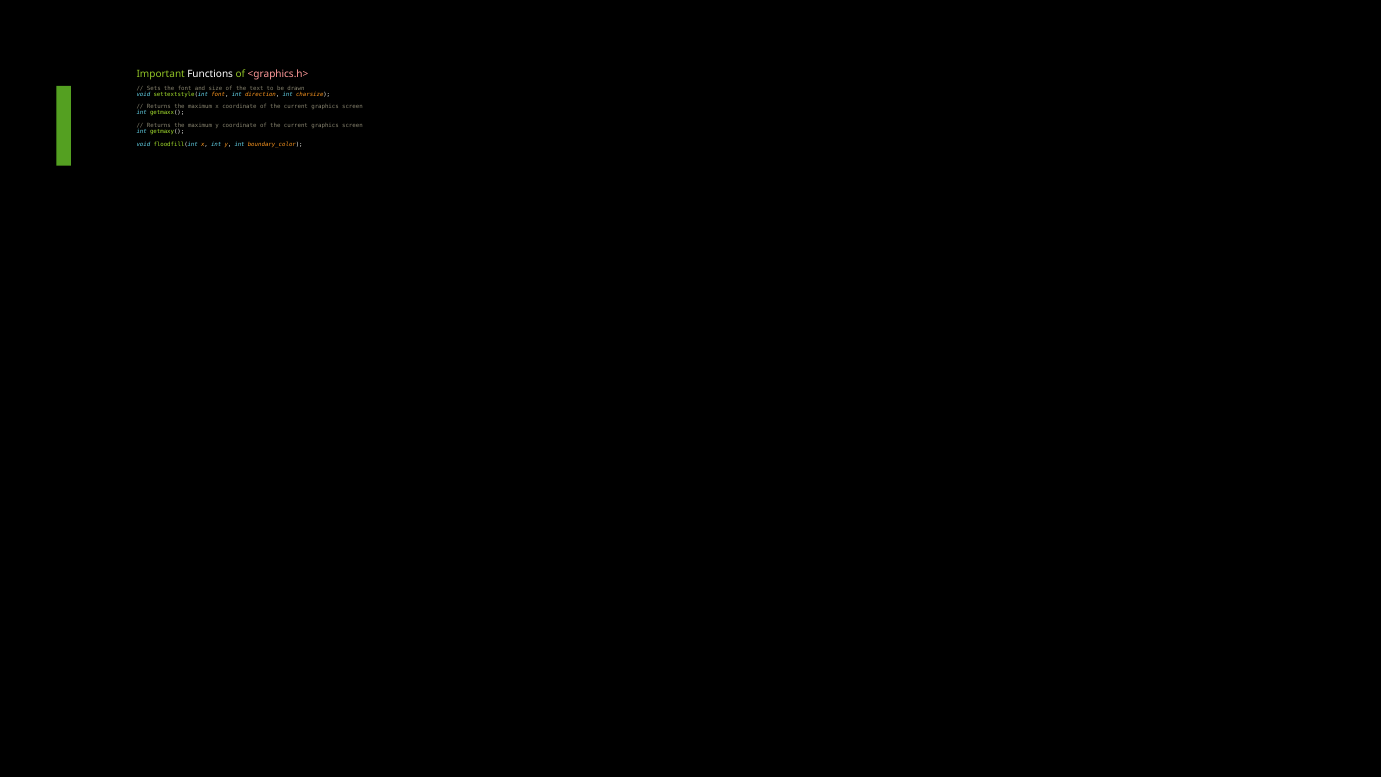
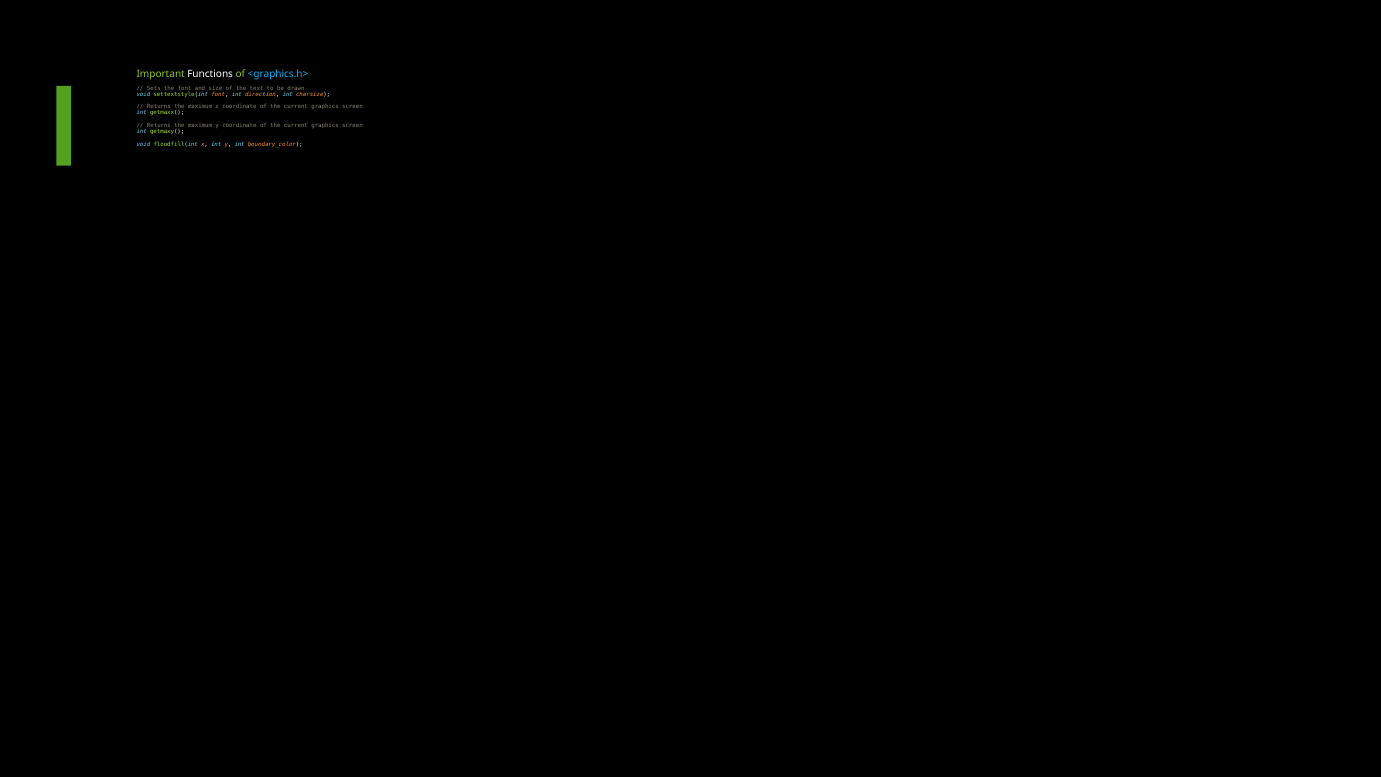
<graphics.h> colour: pink -> light blue
